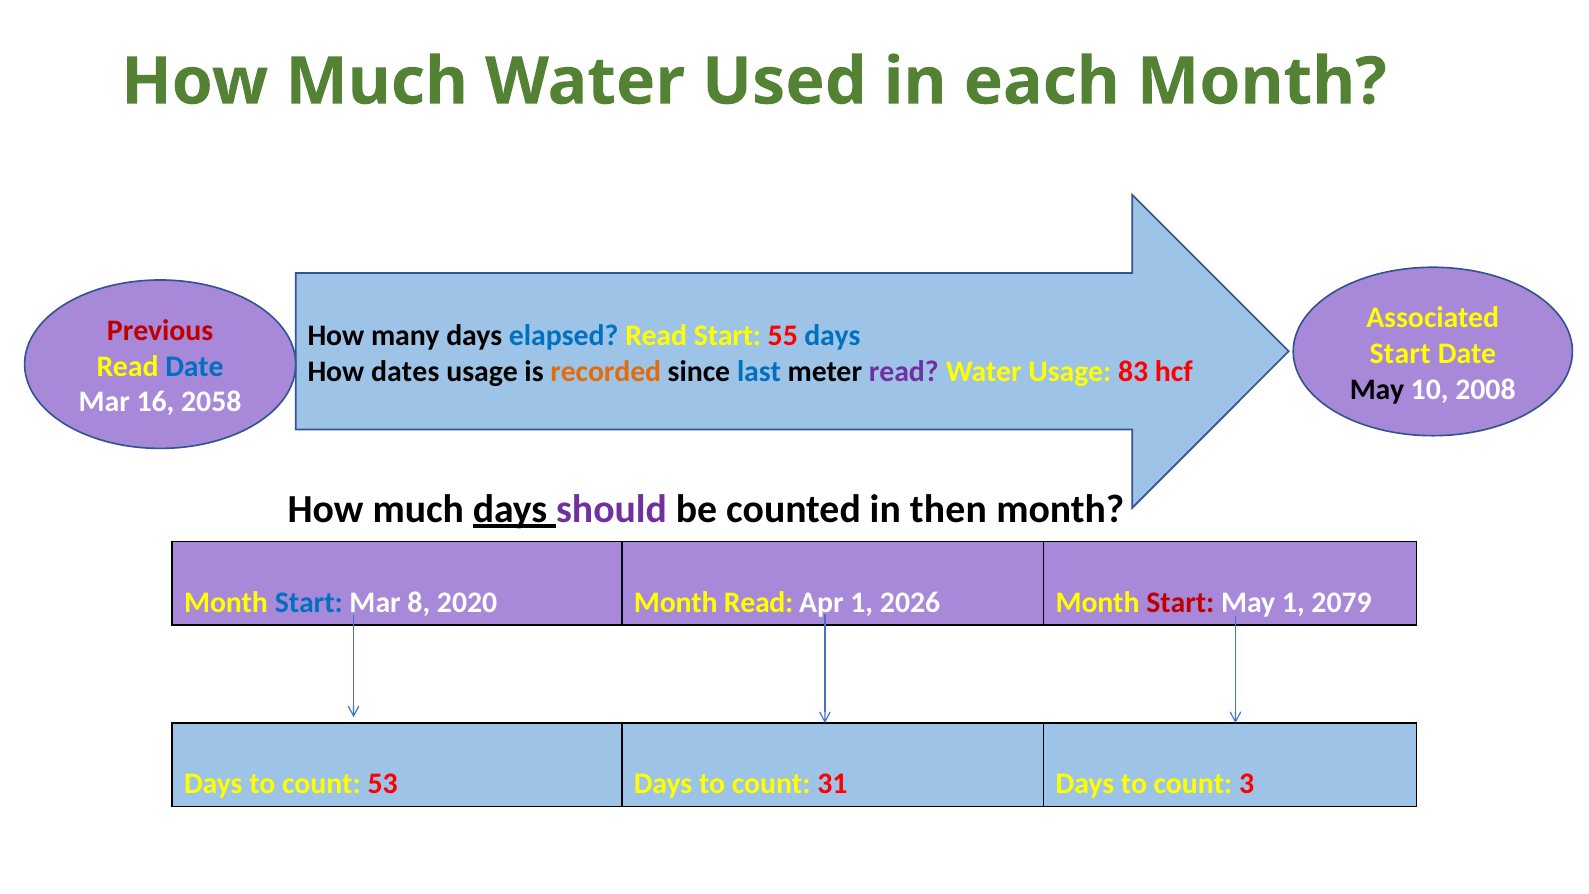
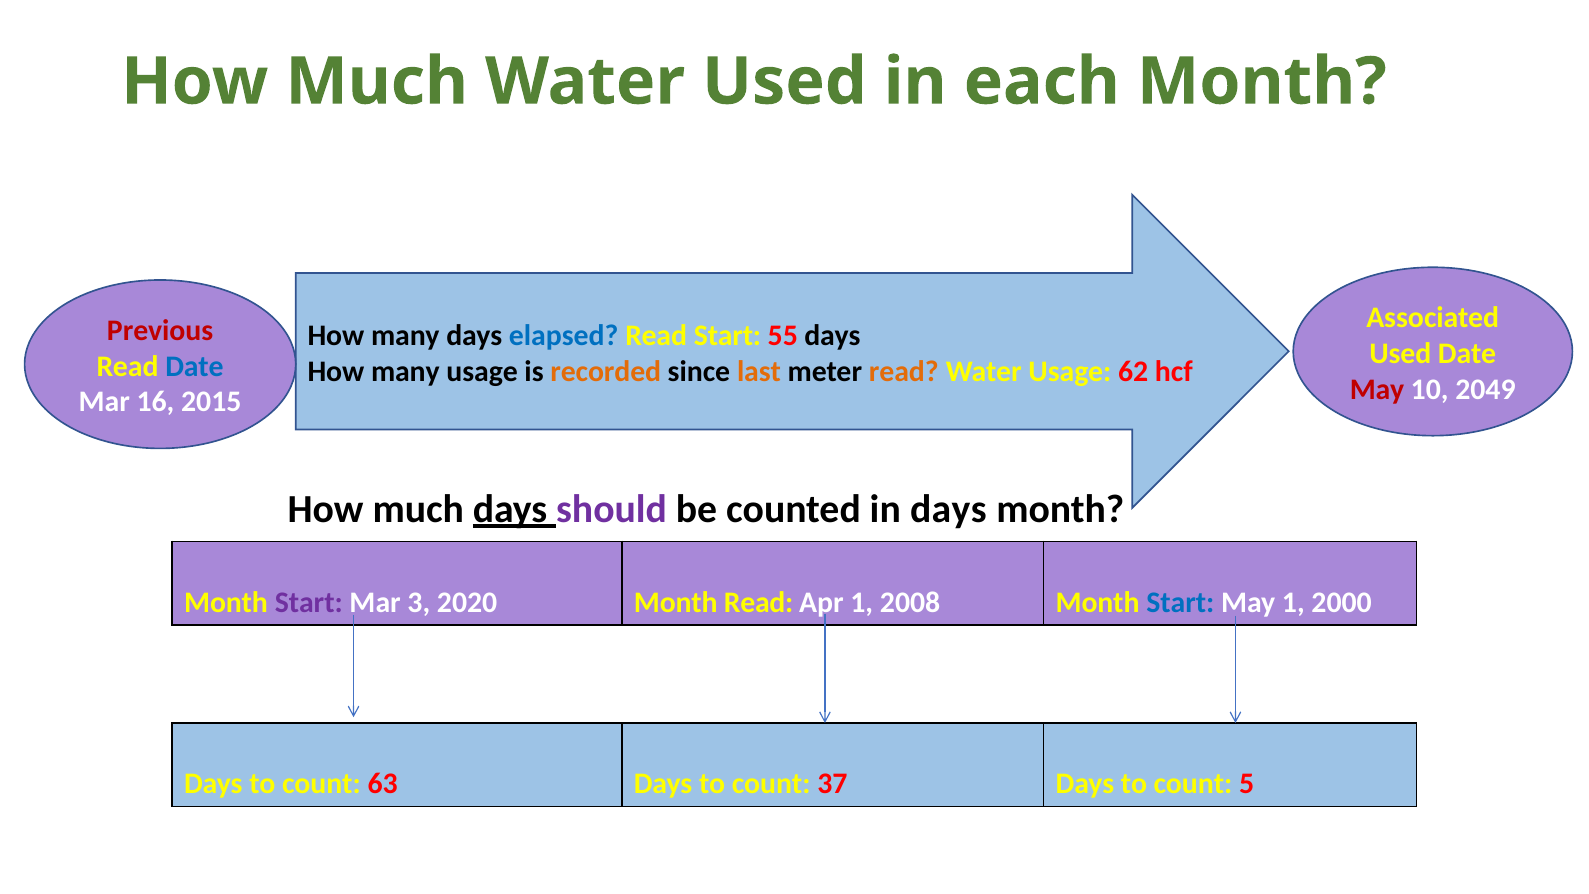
days at (832, 335) colour: blue -> black
Start at (1400, 353): Start -> Used
dates at (405, 371): dates -> many
last colour: blue -> orange
read at (904, 371) colour: purple -> orange
83: 83 -> 62
May at (1377, 389) colour: black -> red
2008: 2008 -> 2049
2058: 2058 -> 2015
in then: then -> days
Start at (309, 602) colour: blue -> purple
8: 8 -> 3
2026: 2026 -> 2008
Start at (1180, 602) colour: red -> blue
2079: 2079 -> 2000
53: 53 -> 63
31: 31 -> 37
3: 3 -> 5
